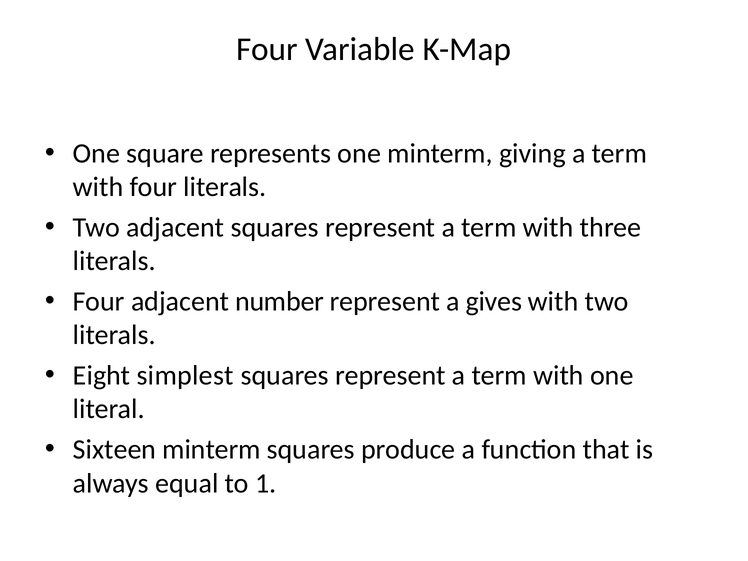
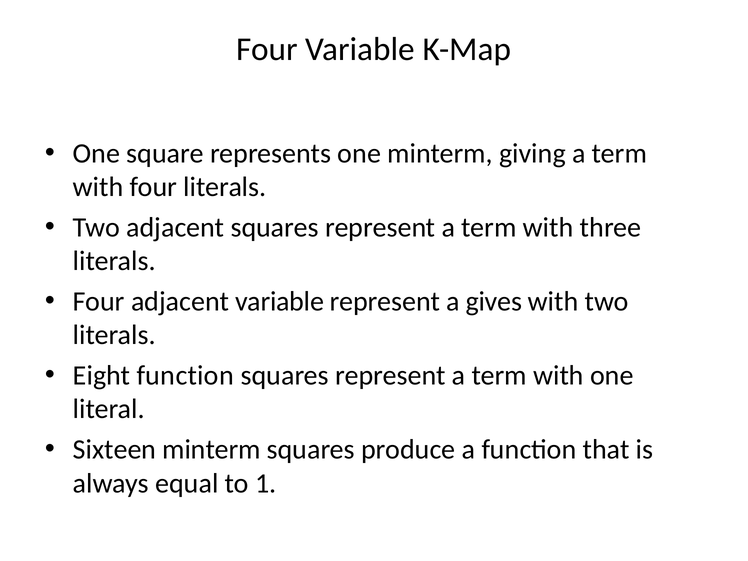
adjacent number: number -> variable
Eight simplest: simplest -> function
